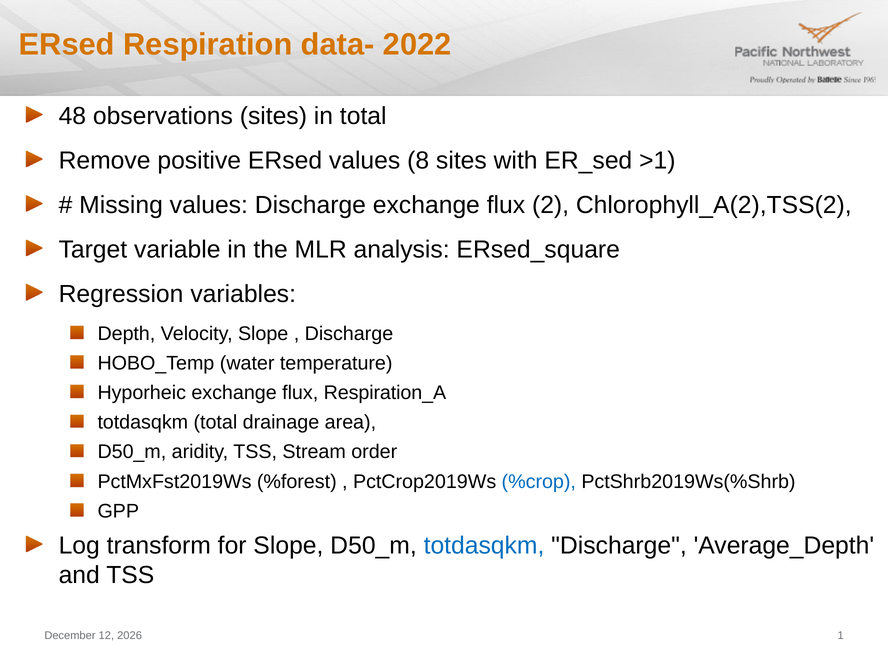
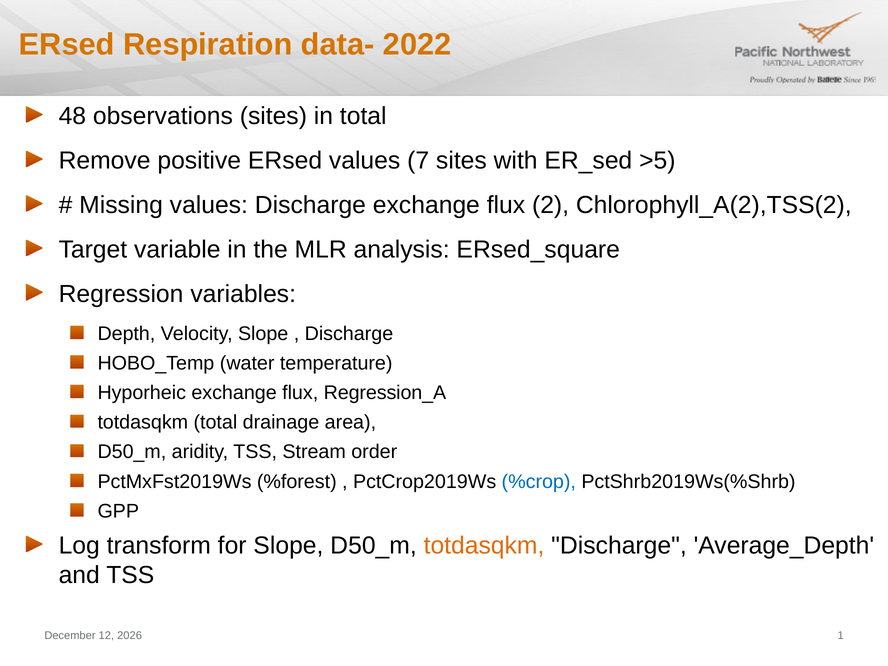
8: 8 -> 7
>1: >1 -> >5
Respiration_A: Respiration_A -> Regression_A
totdasqkm at (484, 546) colour: blue -> orange
